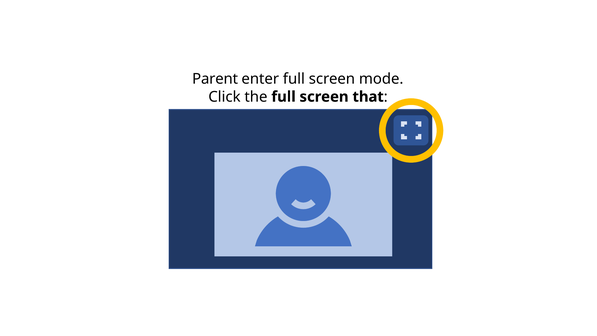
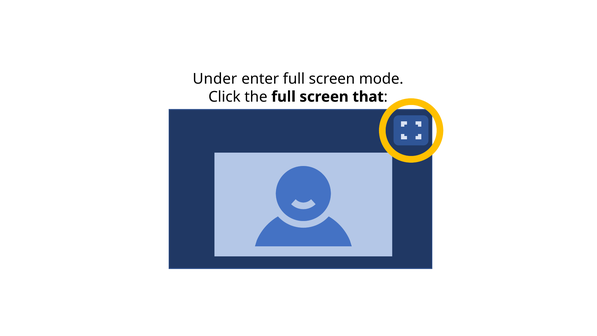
Parent: Parent -> Under
